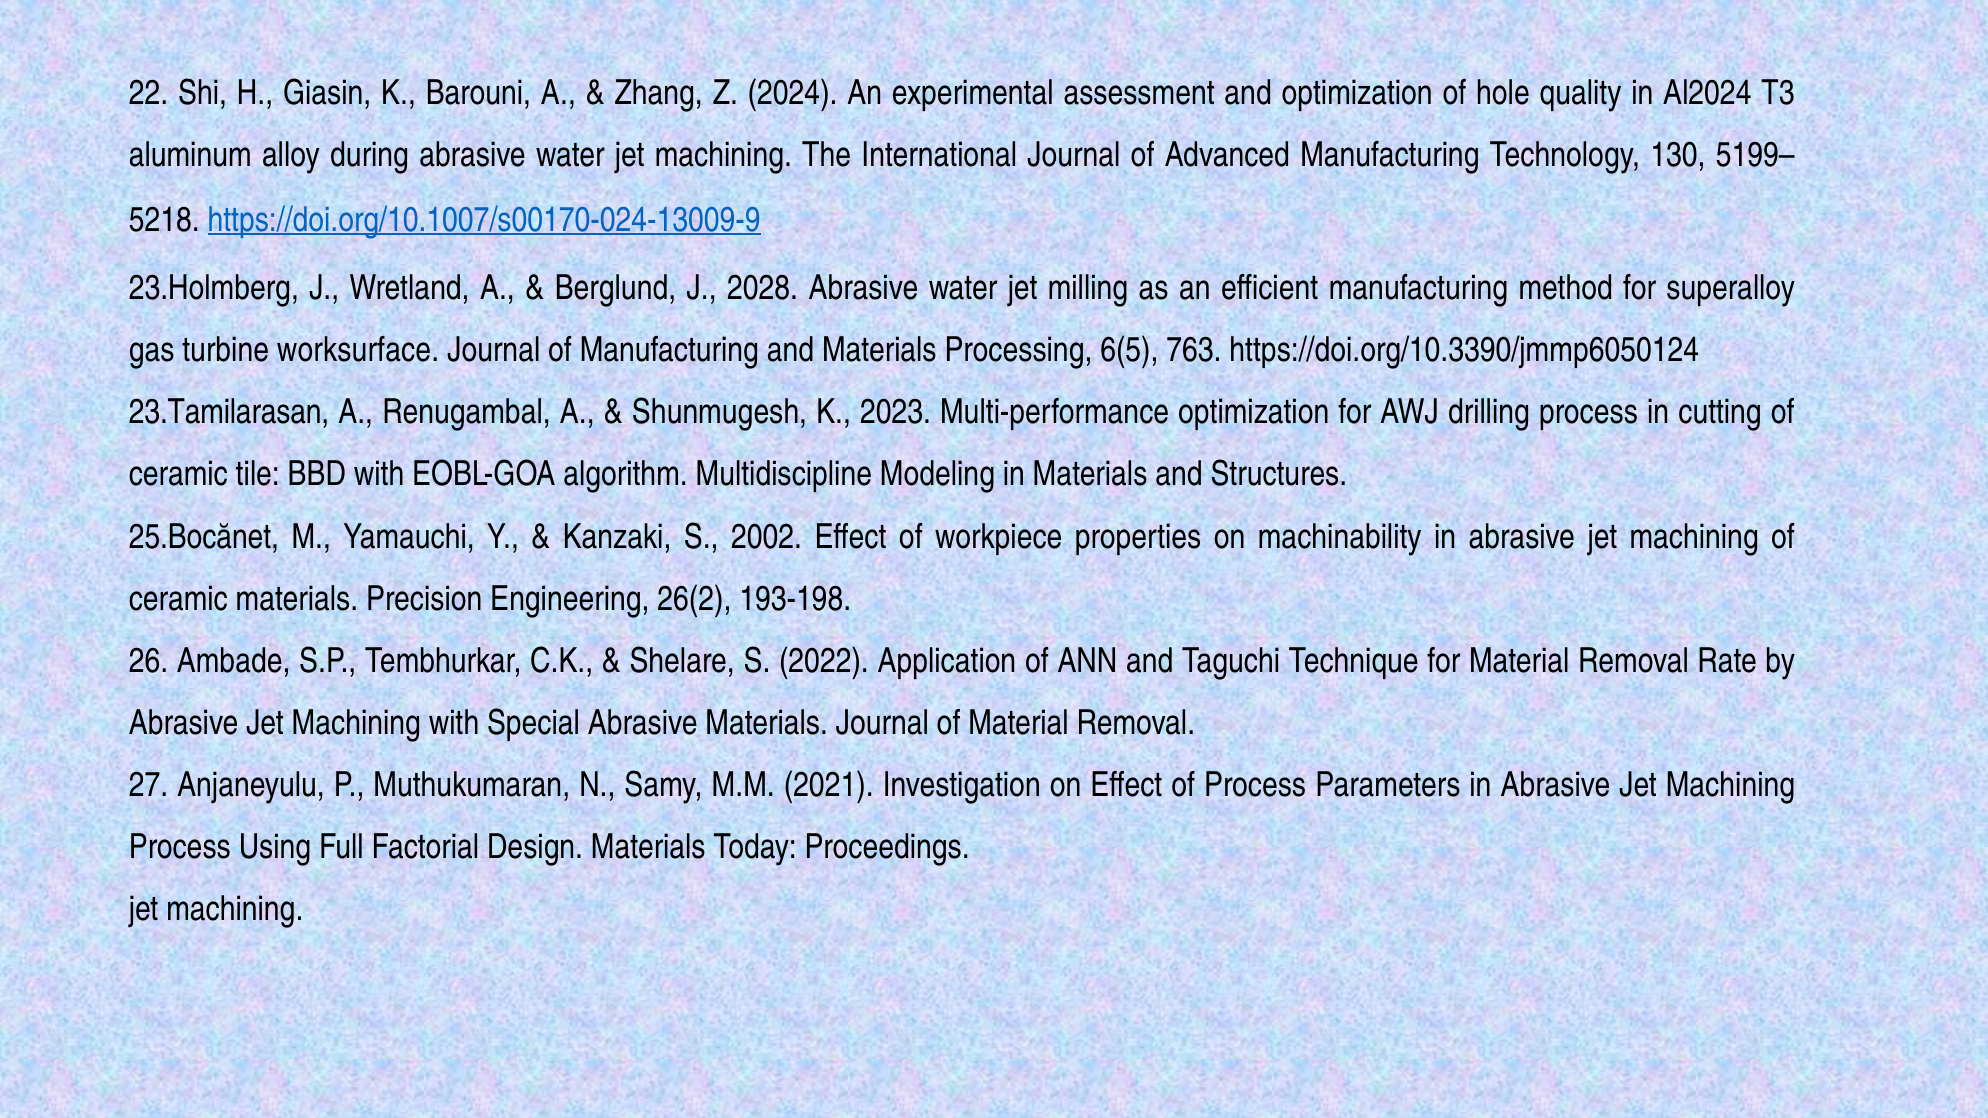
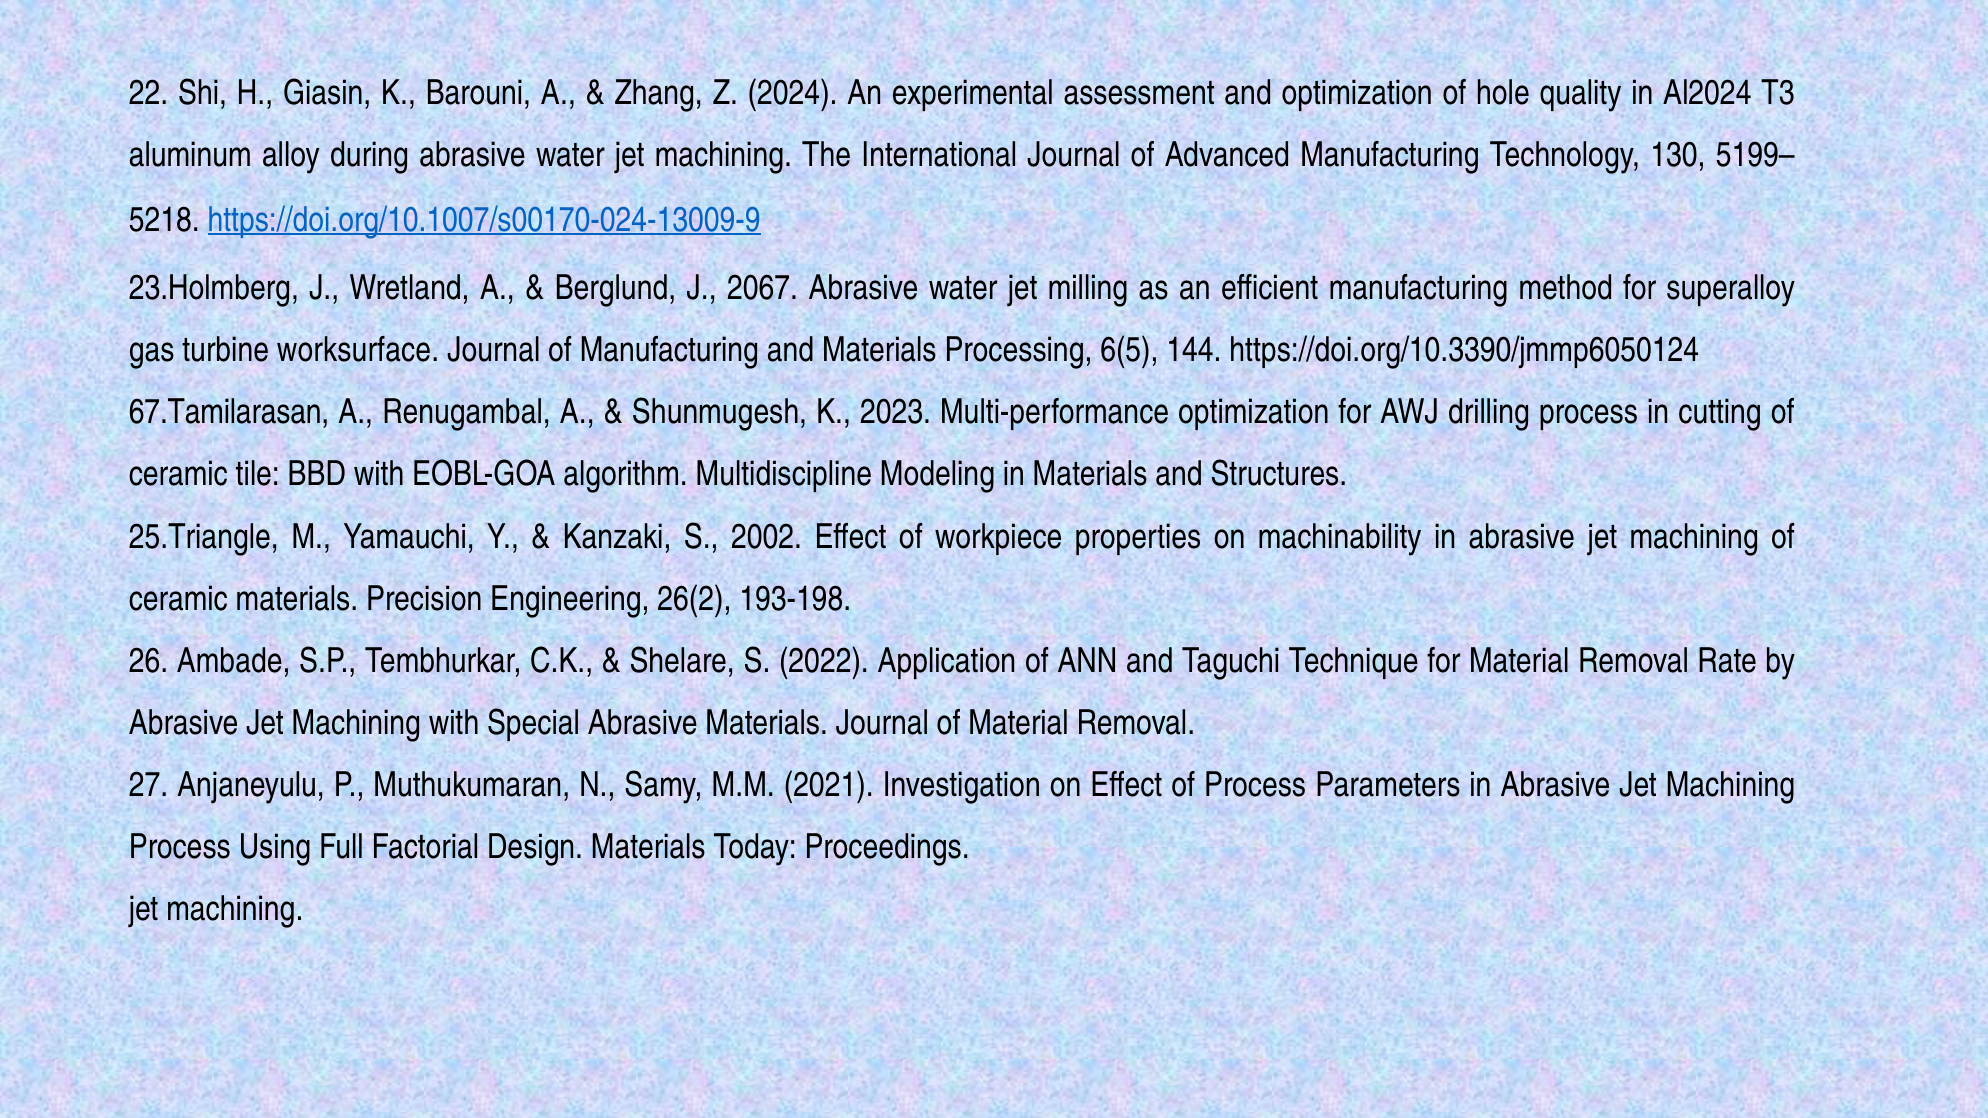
2028: 2028 -> 2067
763: 763 -> 144
23.Tamilarasan: 23.Tamilarasan -> 67.Tamilarasan
25.Bocănet: 25.Bocănet -> 25.Triangle
